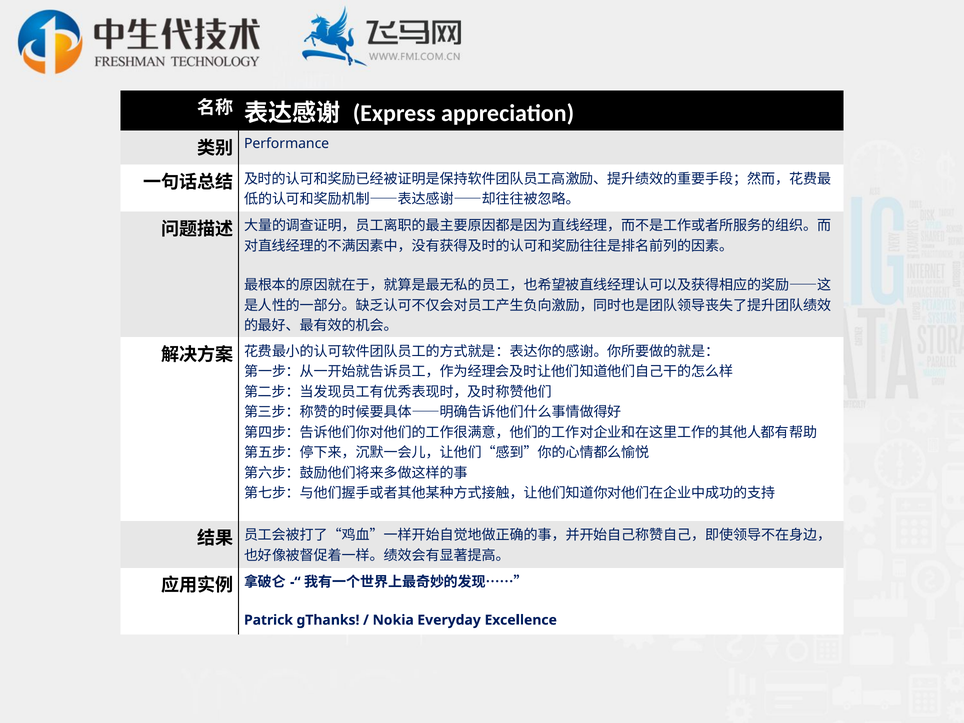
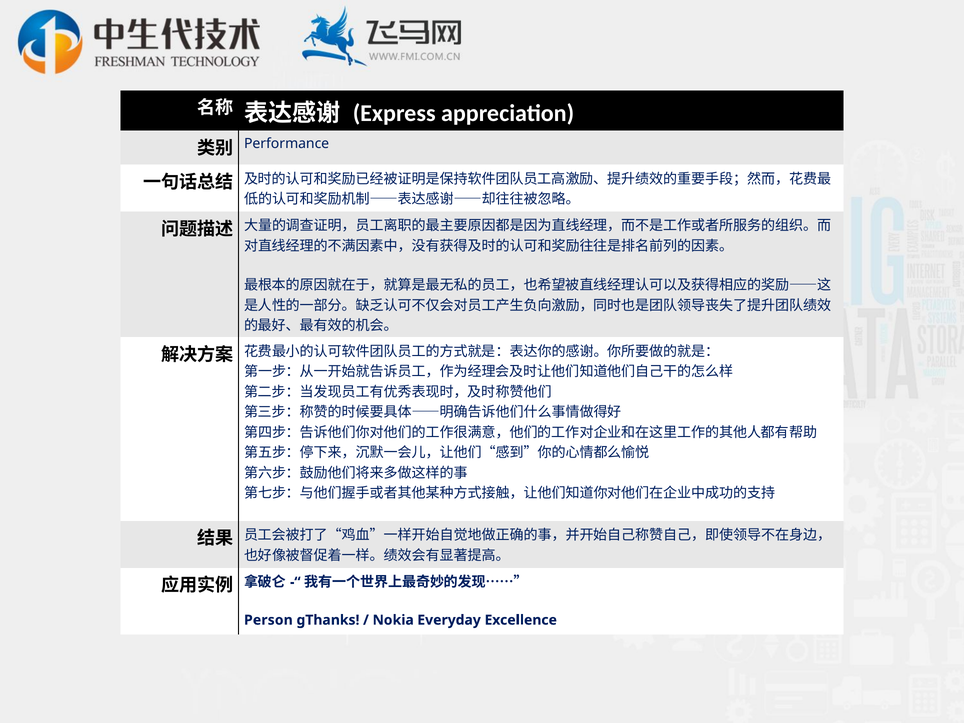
Patrick: Patrick -> Person
